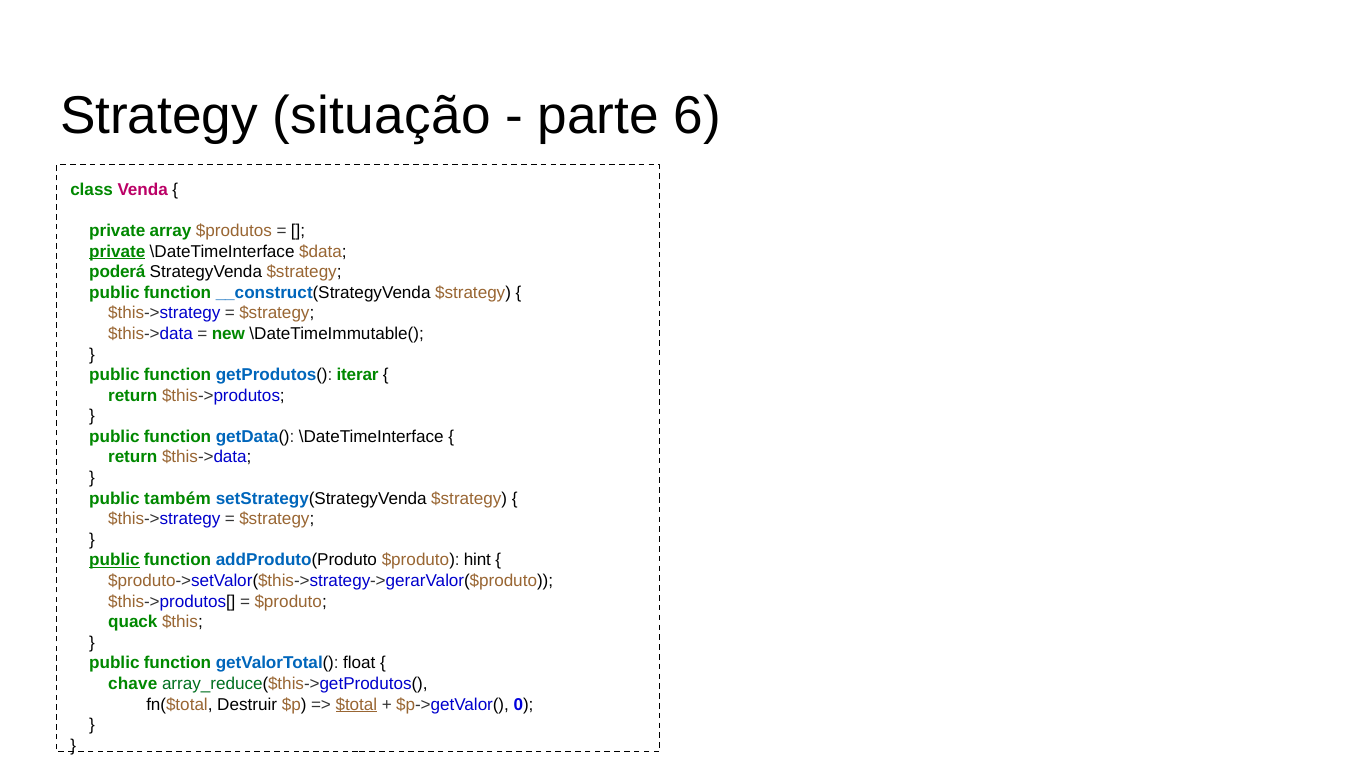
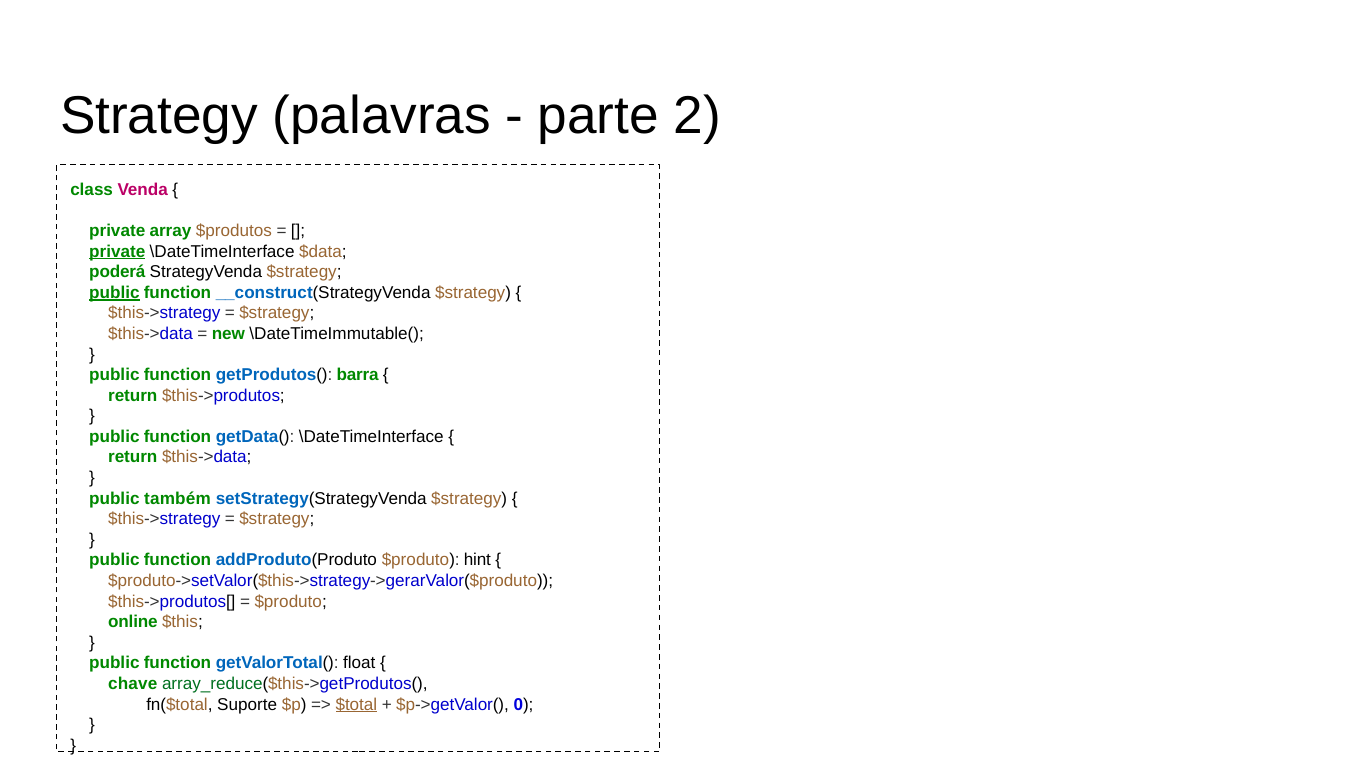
situação: situação -> palavras
6: 6 -> 2
public at (114, 292) underline: none -> present
iterar: iterar -> barra
public at (114, 560) underline: present -> none
quack: quack -> online
Destruir: Destruir -> Suporte
